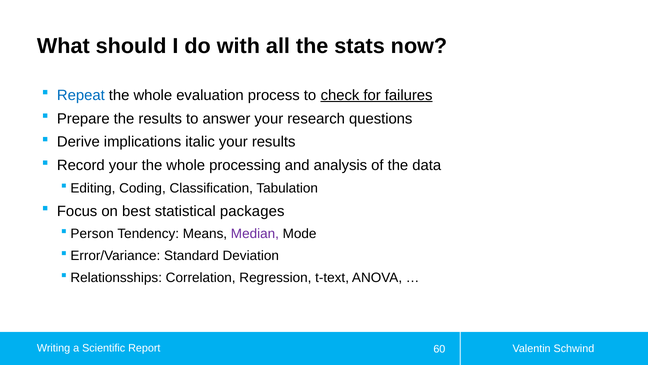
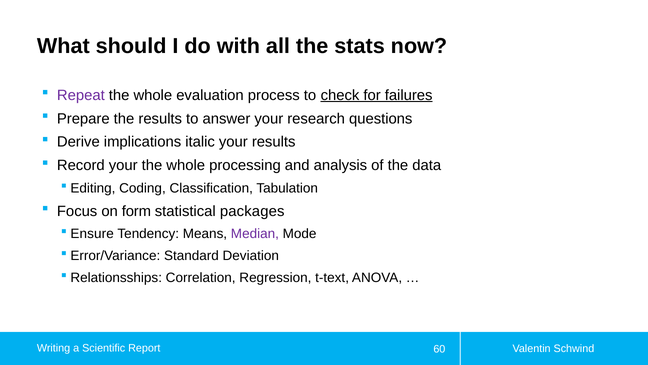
Repeat colour: blue -> purple
best: best -> form
Person: Person -> Ensure
